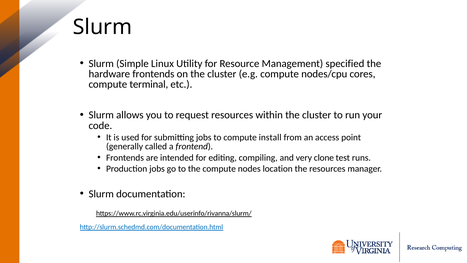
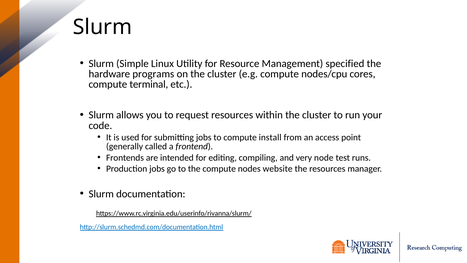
hardware frontends: frontends -> programs
clone: clone -> node
location: location -> website
